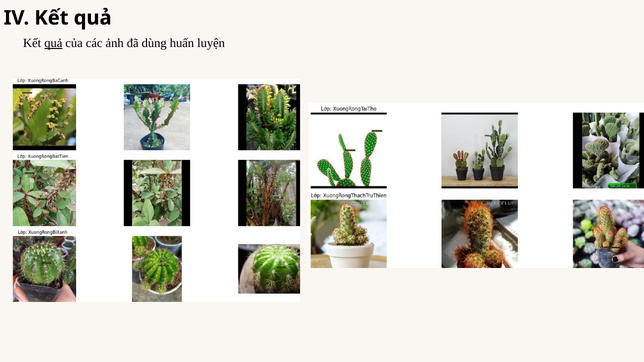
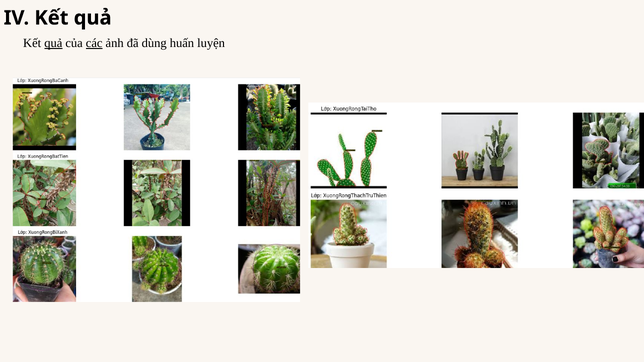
các underline: none -> present
